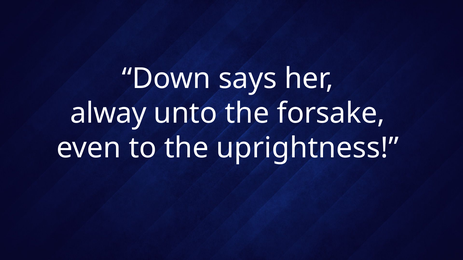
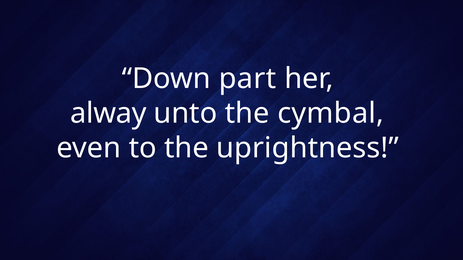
says: says -> part
forsake: forsake -> cymbal
